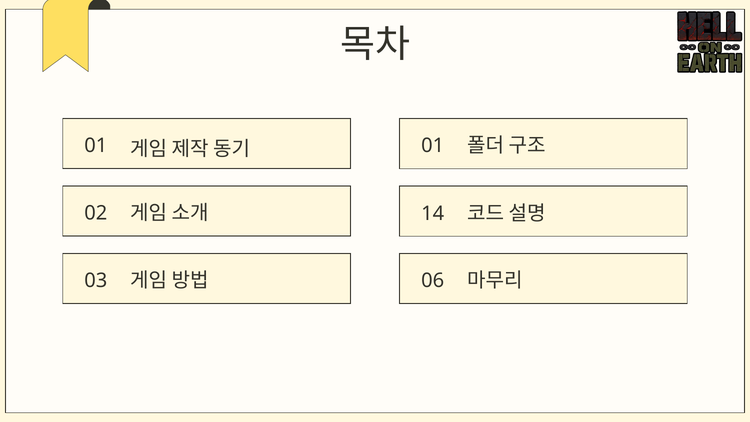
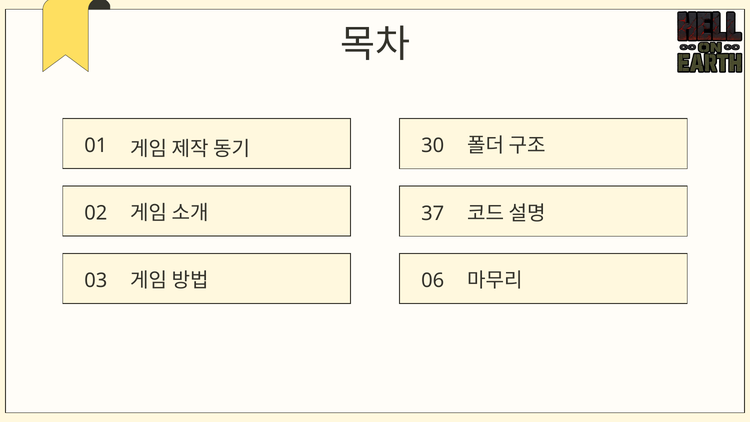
01 01: 01 -> 30
14: 14 -> 37
